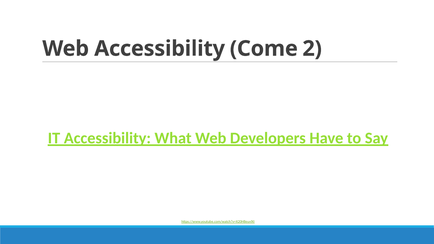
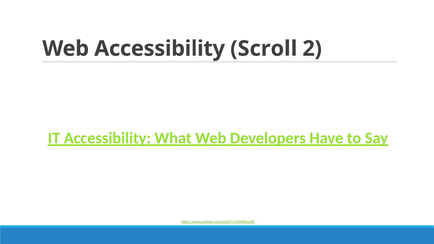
Come: Come -> Scroll
